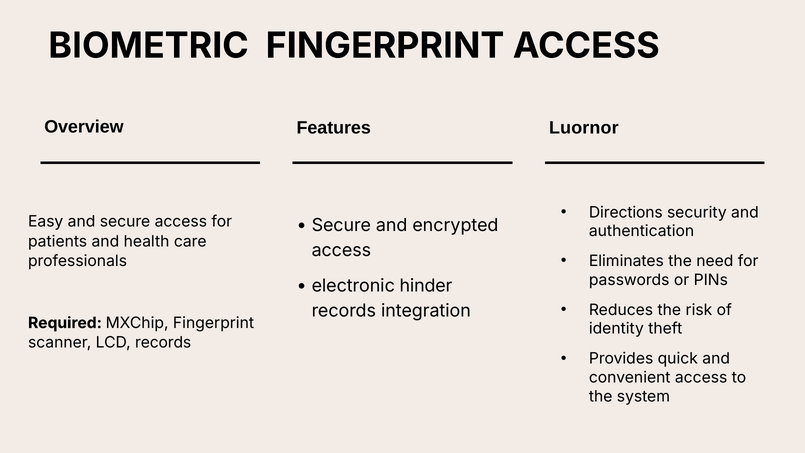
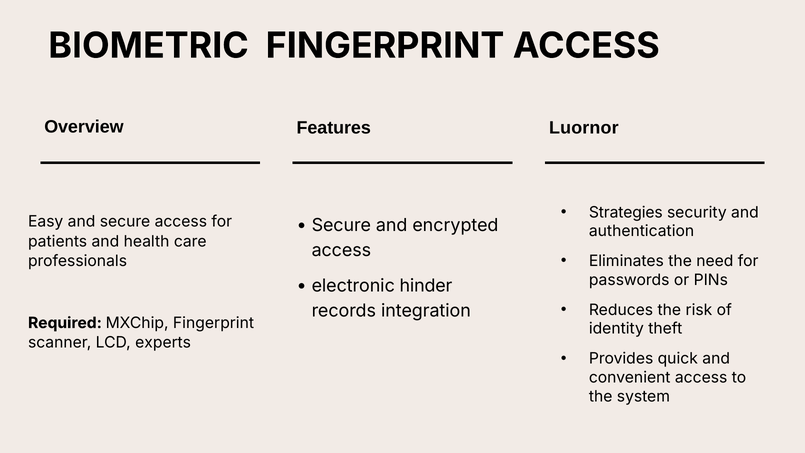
Directions: Directions -> Strategies
LCD records: records -> experts
